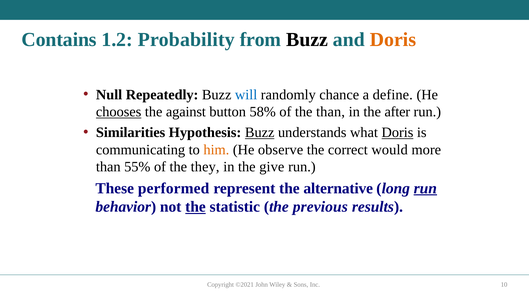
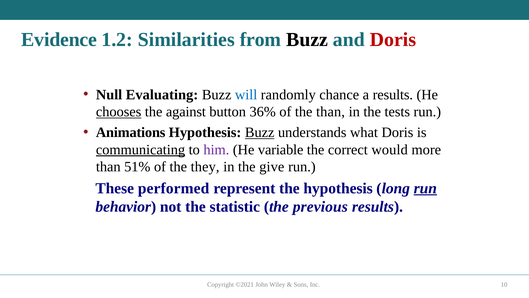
Contains: Contains -> Evidence
Probability: Probability -> Similarities
Doris at (393, 40) colour: orange -> red
Repeatedly: Repeatedly -> Evaluating
a define: define -> results
58%: 58% -> 36%
after: after -> tests
Similarities: Similarities -> Animations
Doris at (397, 132) underline: present -> none
communicating underline: none -> present
him colour: orange -> purple
observe: observe -> variable
55%: 55% -> 51%
the alternative: alternative -> hypothesis
the at (195, 207) underline: present -> none
